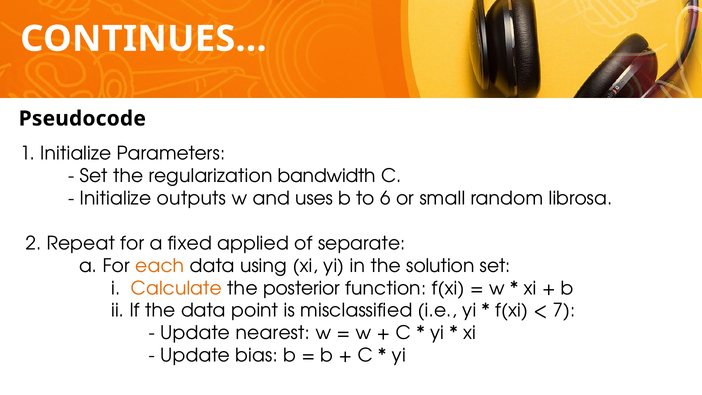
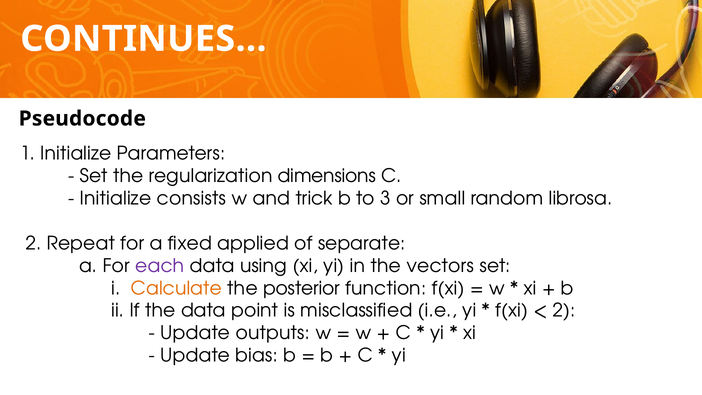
bandwidth: bandwidth -> dimensions
outputs: outputs -> consists
uses: uses -> trick
6: 6 -> 3
each colour: orange -> purple
solution: solution -> vectors
7 at (564, 311): 7 -> 2
nearest: nearest -> outputs
